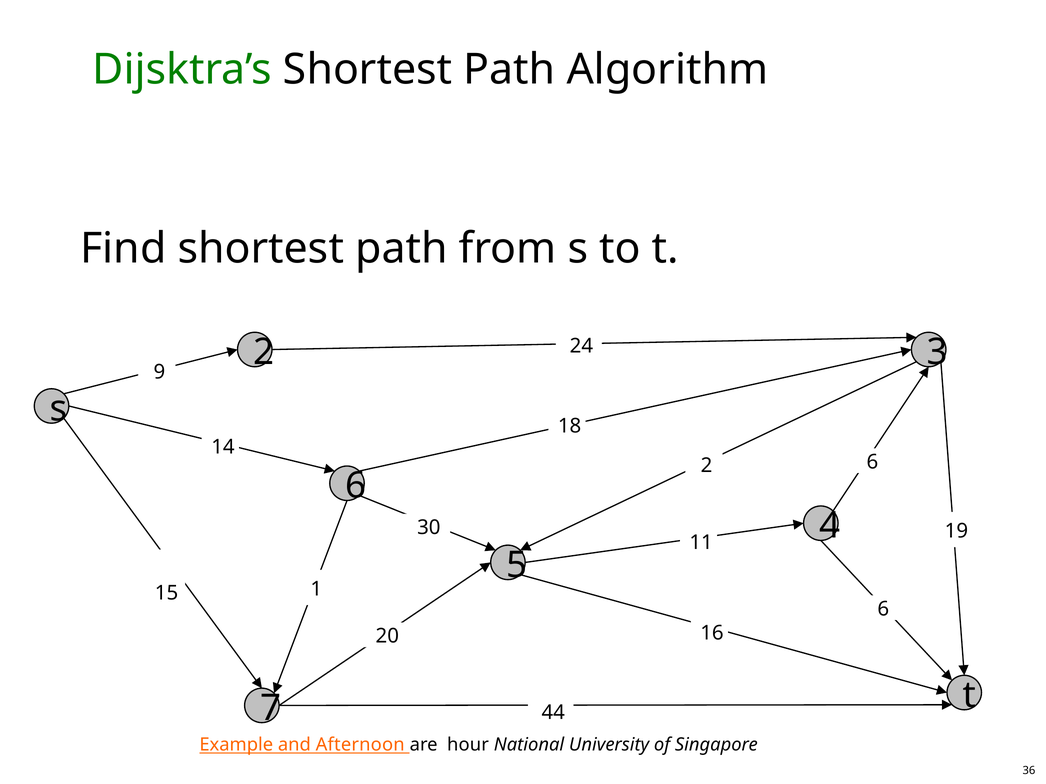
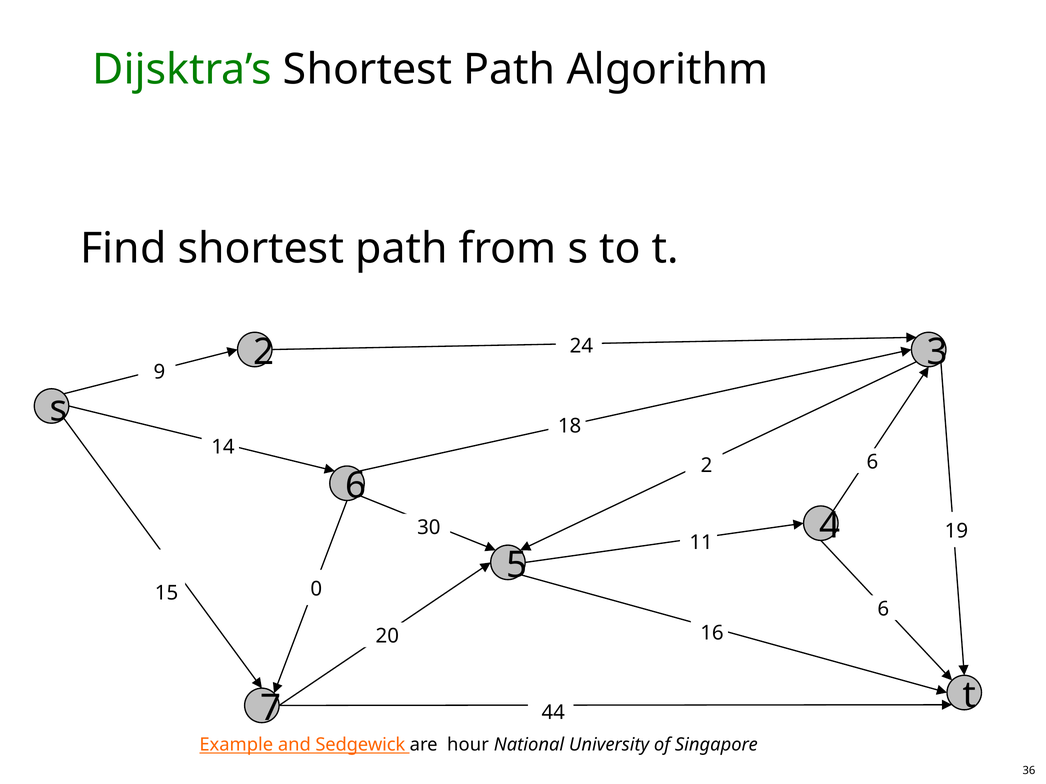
1: 1 -> 0
Afternoon: Afternoon -> Sedgewick
